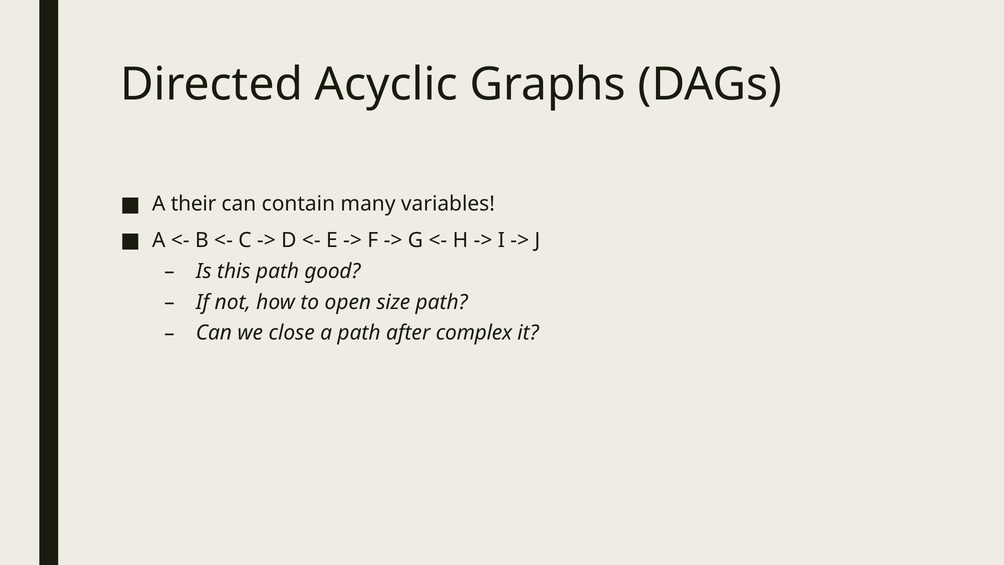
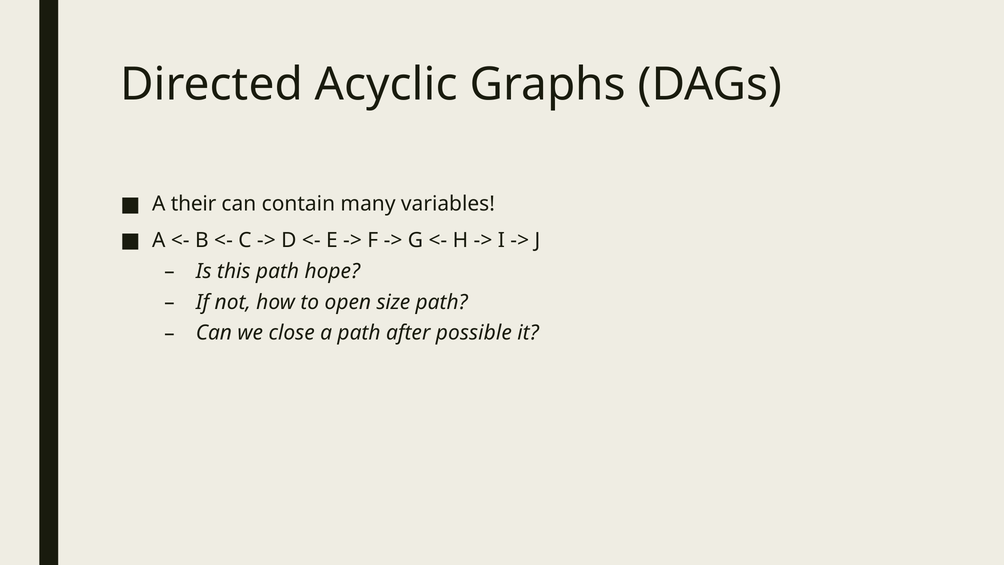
good: good -> hope
complex: complex -> possible
